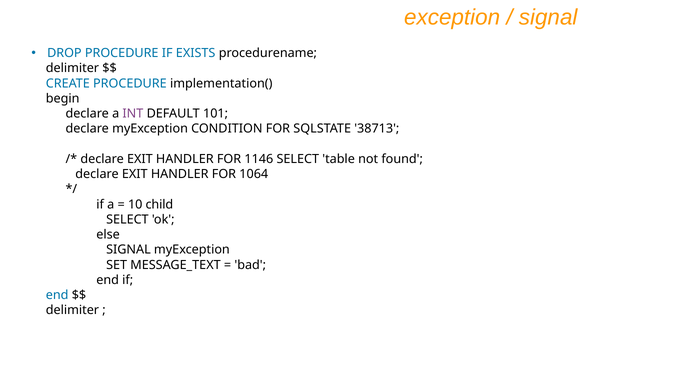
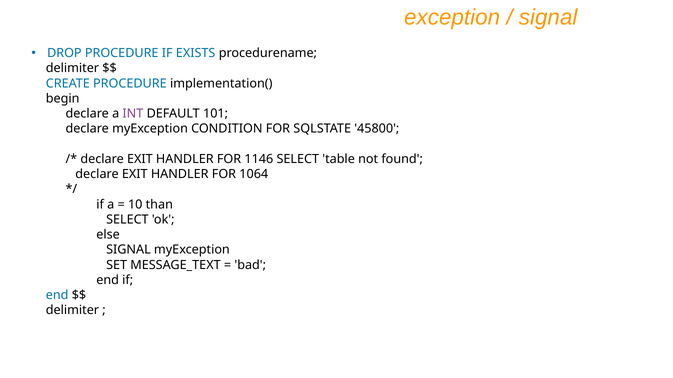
38713: 38713 -> 45800
child: child -> than
